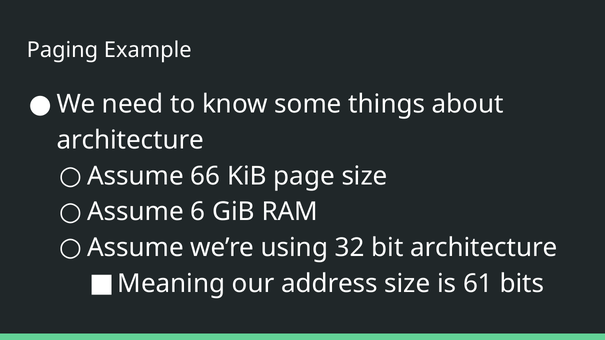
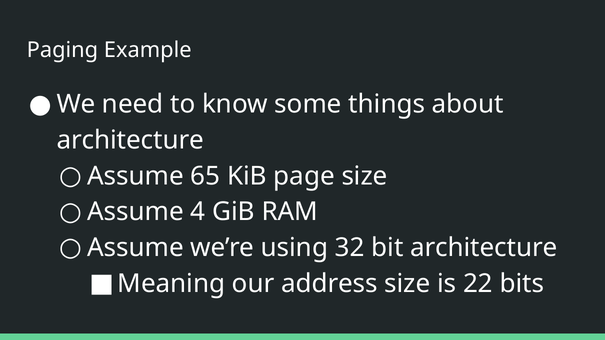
66: 66 -> 65
6: 6 -> 4
61: 61 -> 22
